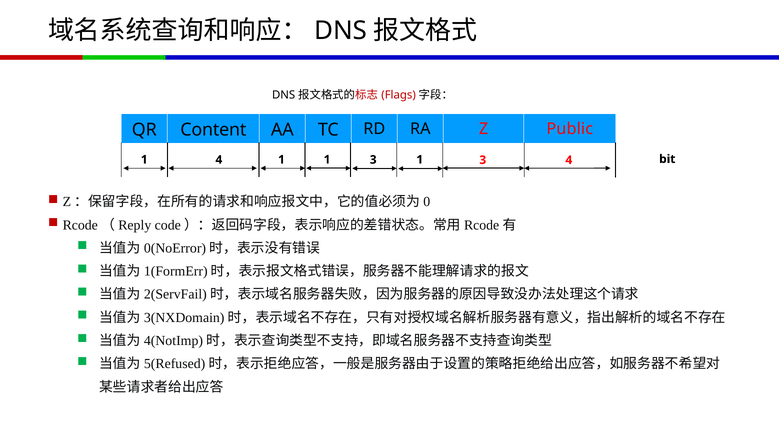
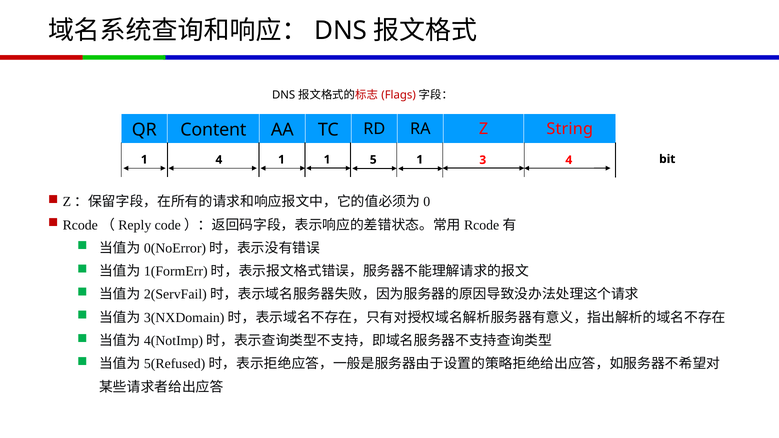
Public: Public -> String
1 1 3: 3 -> 5
